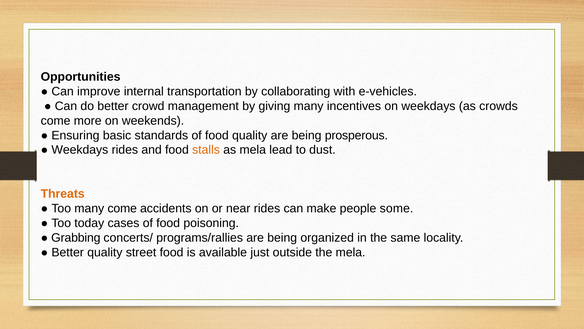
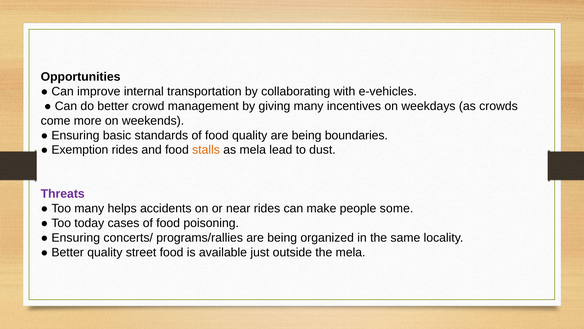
prosperous: prosperous -> boundaries
Weekdays at (80, 150): Weekdays -> Exemption
Threats colour: orange -> purple
many come: come -> helps
Grabbing at (76, 237): Grabbing -> Ensuring
